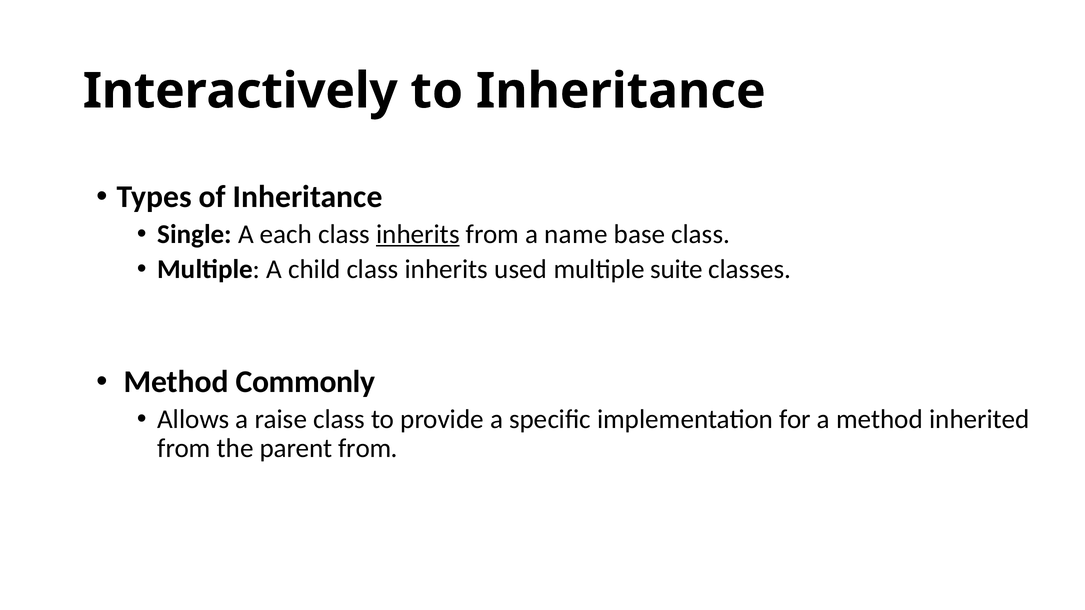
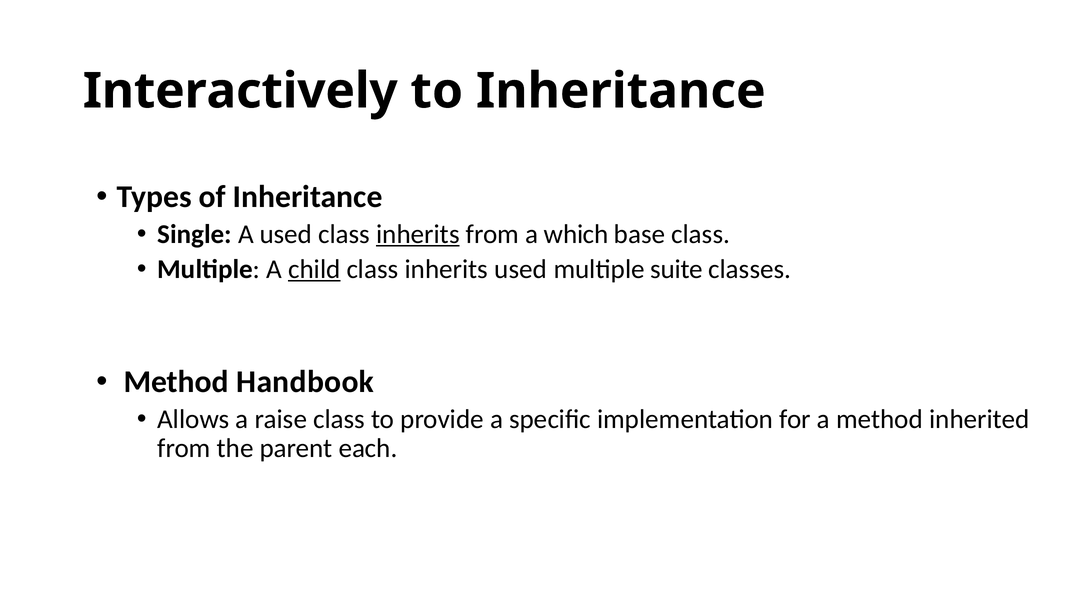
A each: each -> used
name: name -> which
child underline: none -> present
Commonly: Commonly -> Handbook
parent from: from -> each
